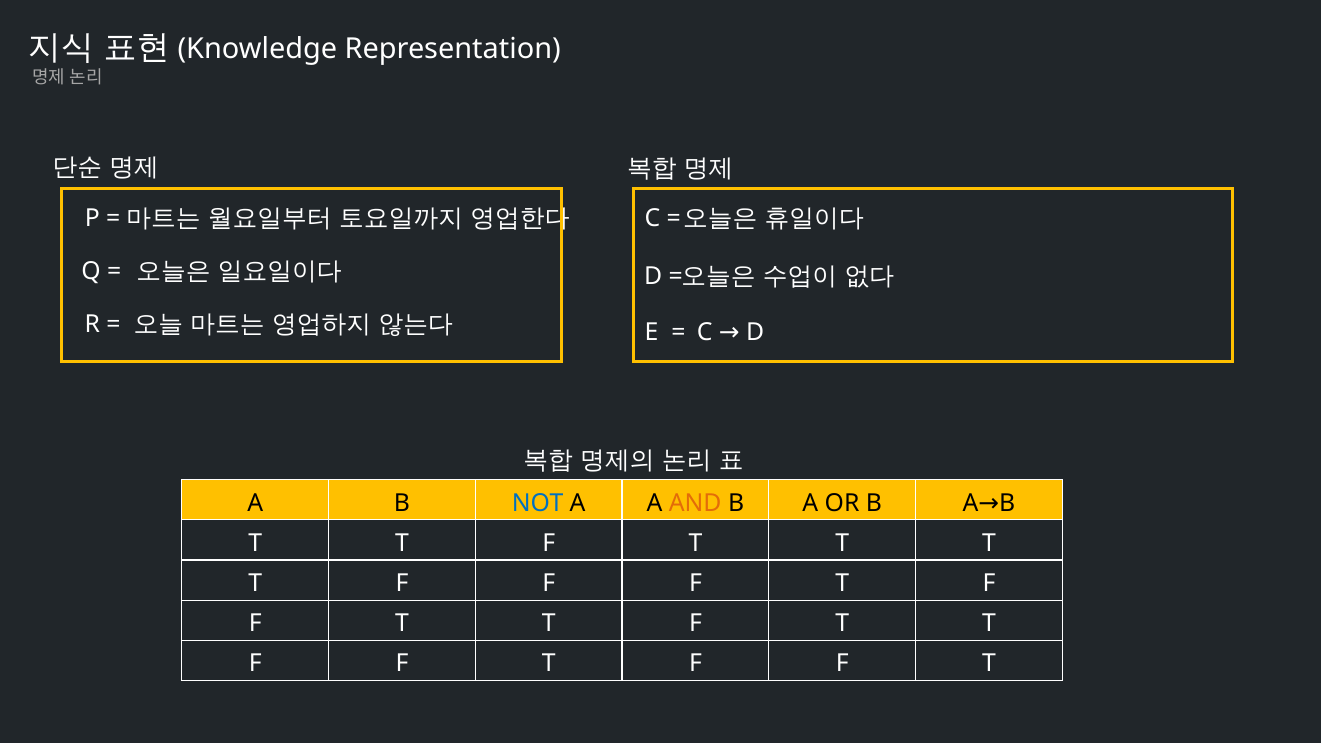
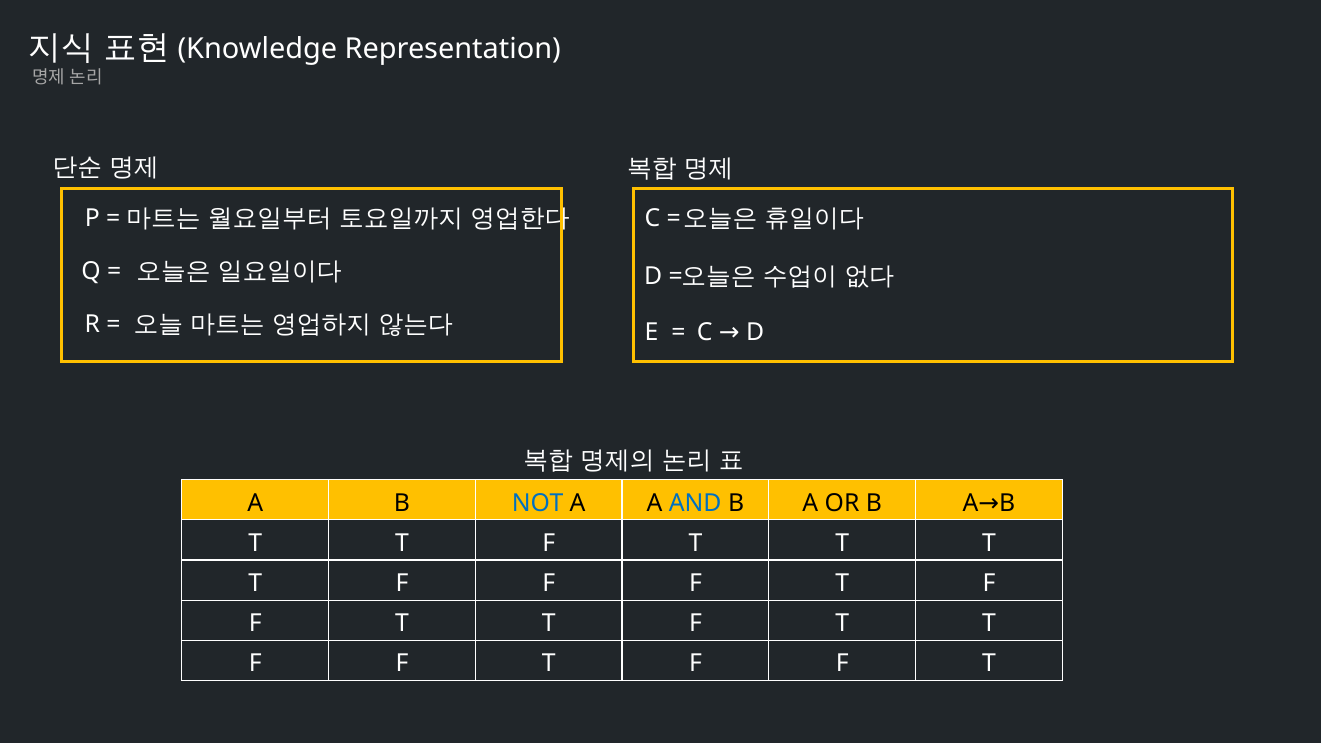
AND colour: orange -> blue
